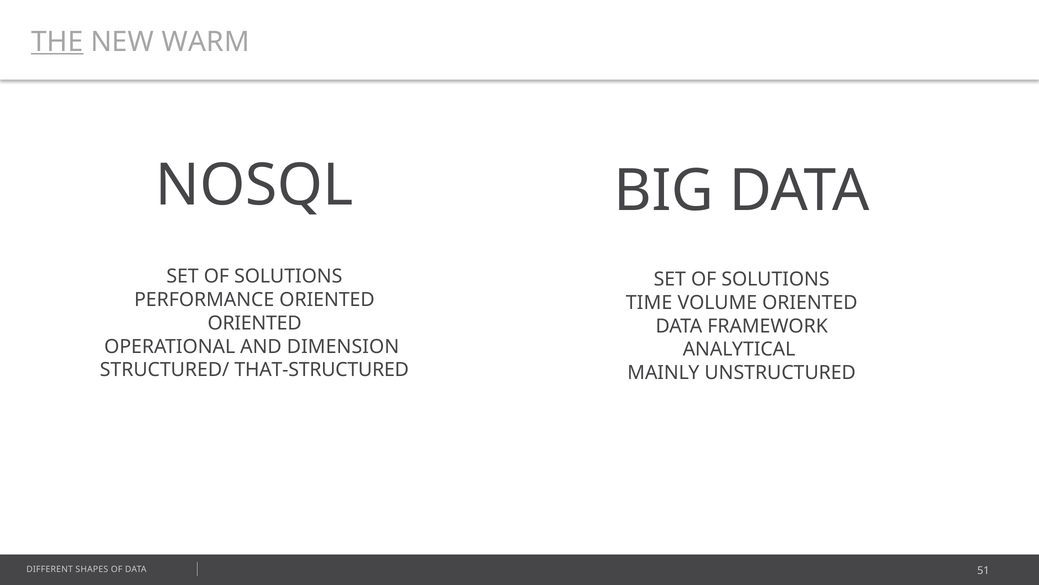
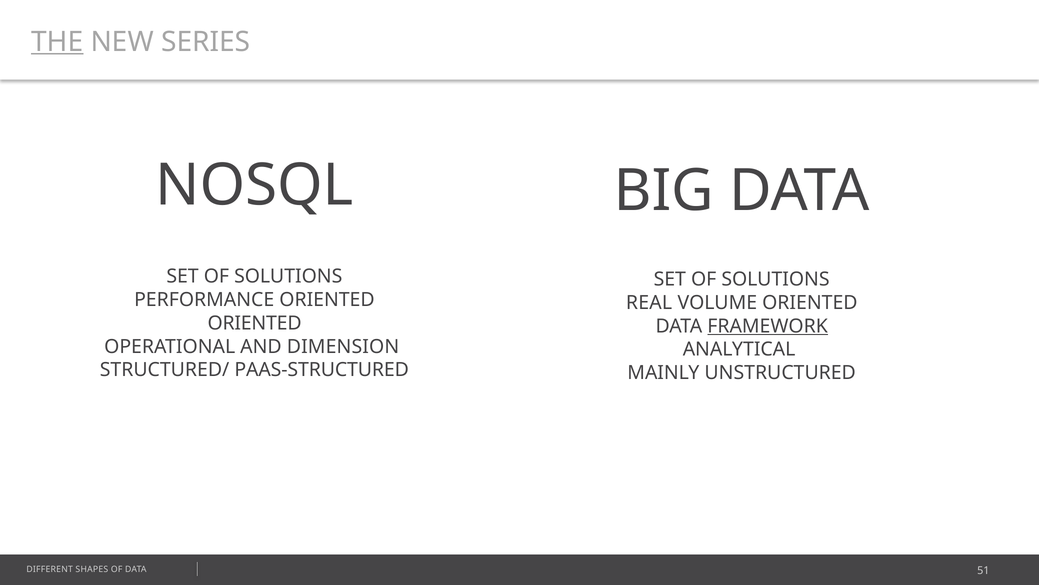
WARM: WARM -> SERIES
TIME: TIME -> REAL
FRAMEWORK underline: none -> present
THAT-STRUCTURED: THAT-STRUCTURED -> PAAS-STRUCTURED
